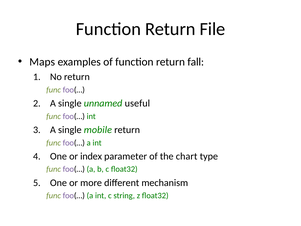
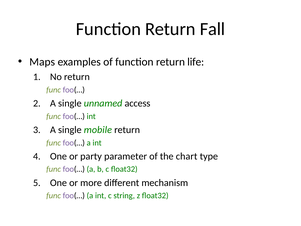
File: File -> Fall
fall: fall -> life
useful: useful -> access
index: index -> party
